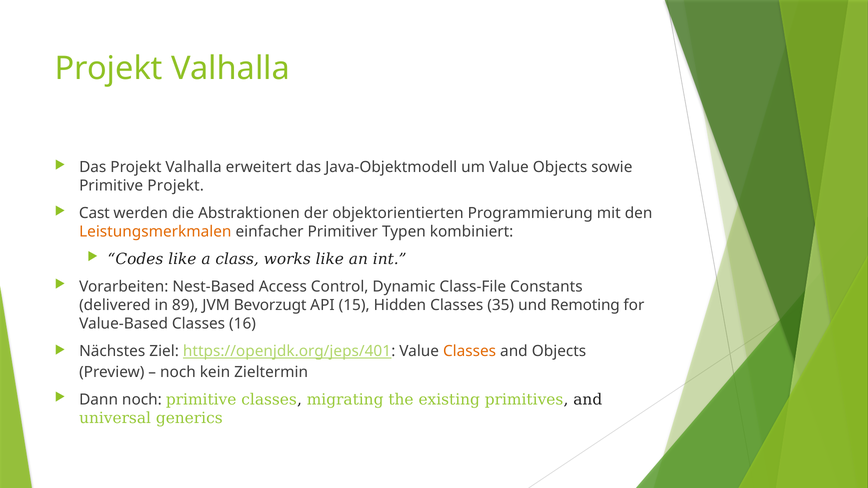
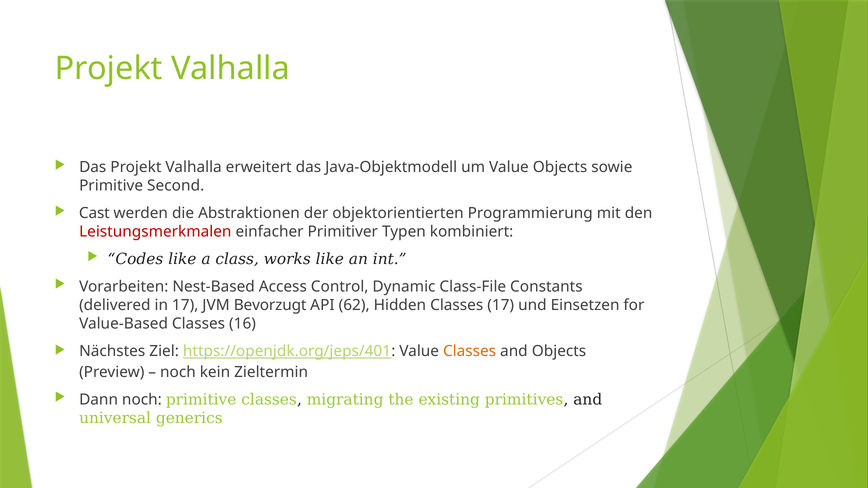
Primitive Projekt: Projekt -> Second
Leistungsmerkmalen colour: orange -> red
in 89: 89 -> 17
15: 15 -> 62
Classes 35: 35 -> 17
Remoting: Remoting -> Einsetzen
